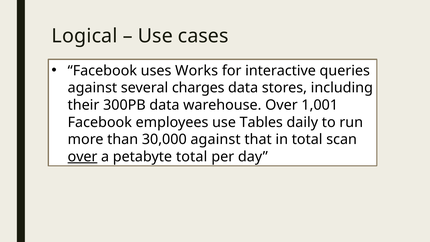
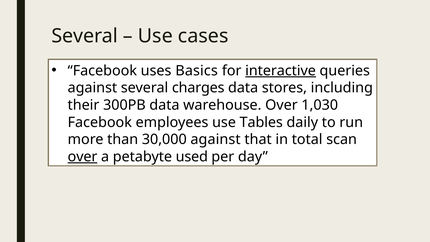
Logical at (85, 36): Logical -> Several
Works: Works -> Basics
interactive underline: none -> present
1,001: 1,001 -> 1,030
petabyte total: total -> used
